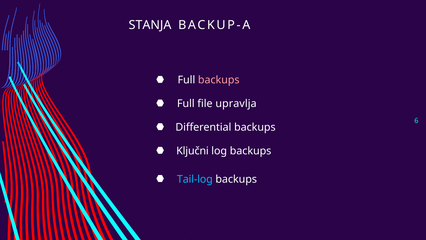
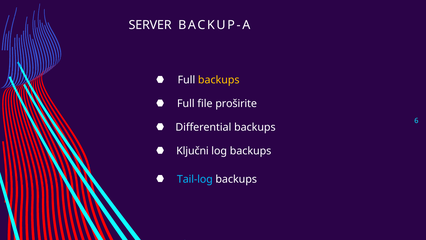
STANJA: STANJA -> SERVER
backups at (219, 80) colour: pink -> yellow
upravlja: upravlja -> proširite
